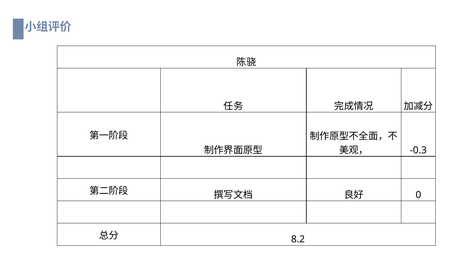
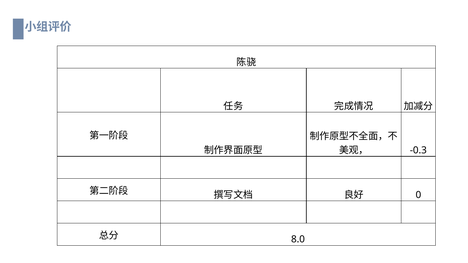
8.2: 8.2 -> 8.0
